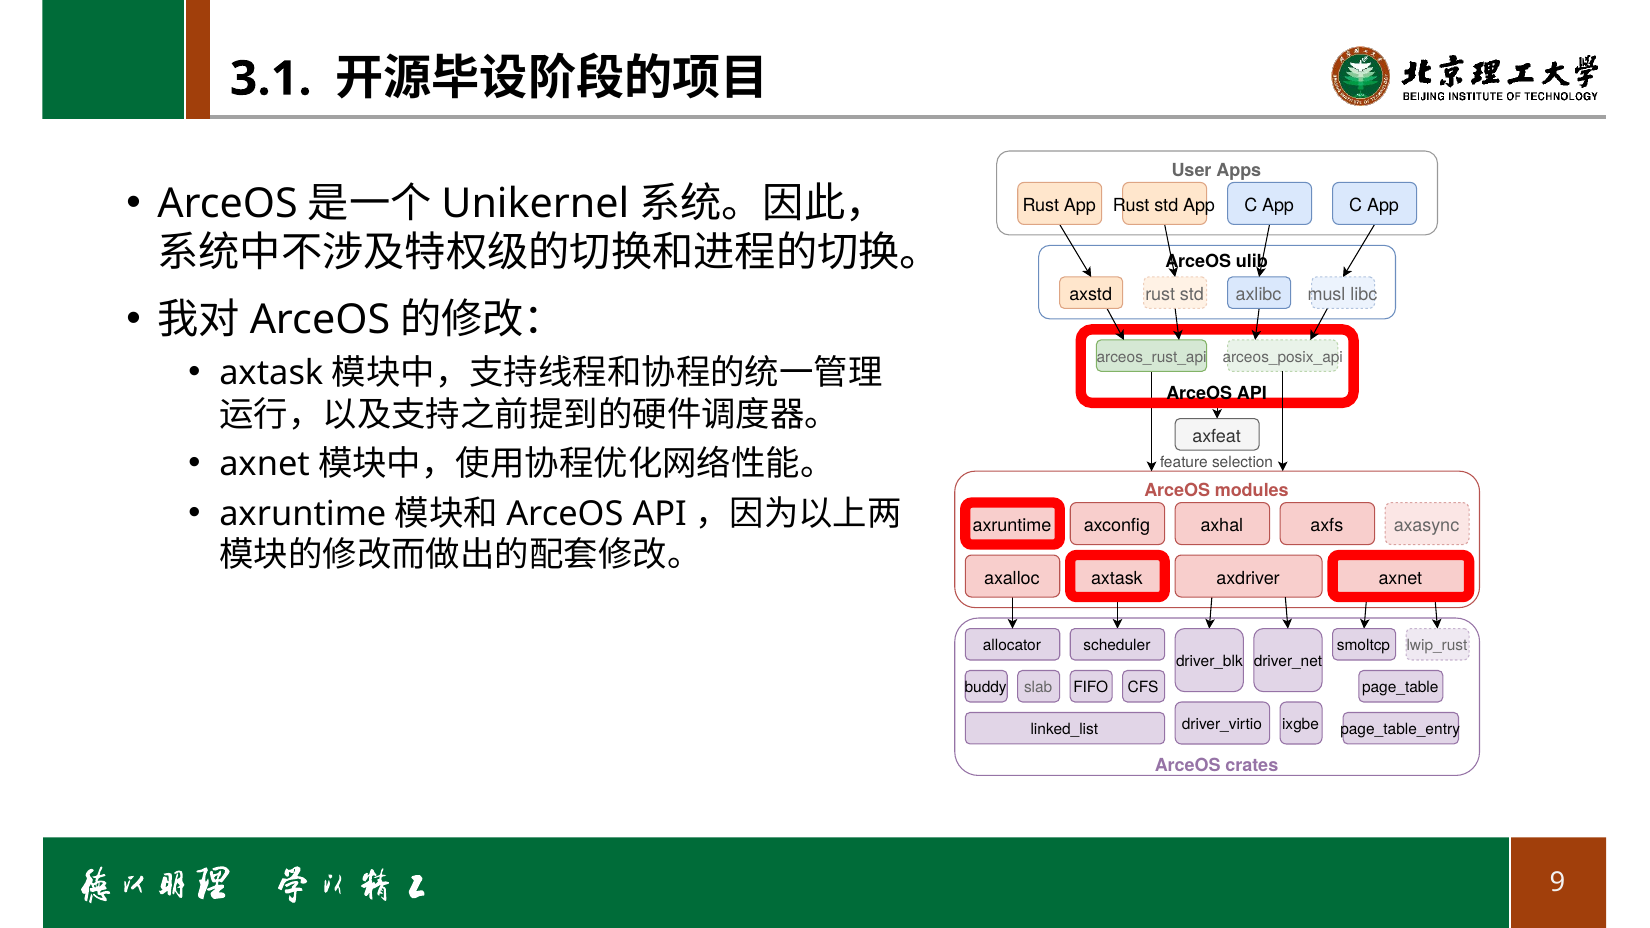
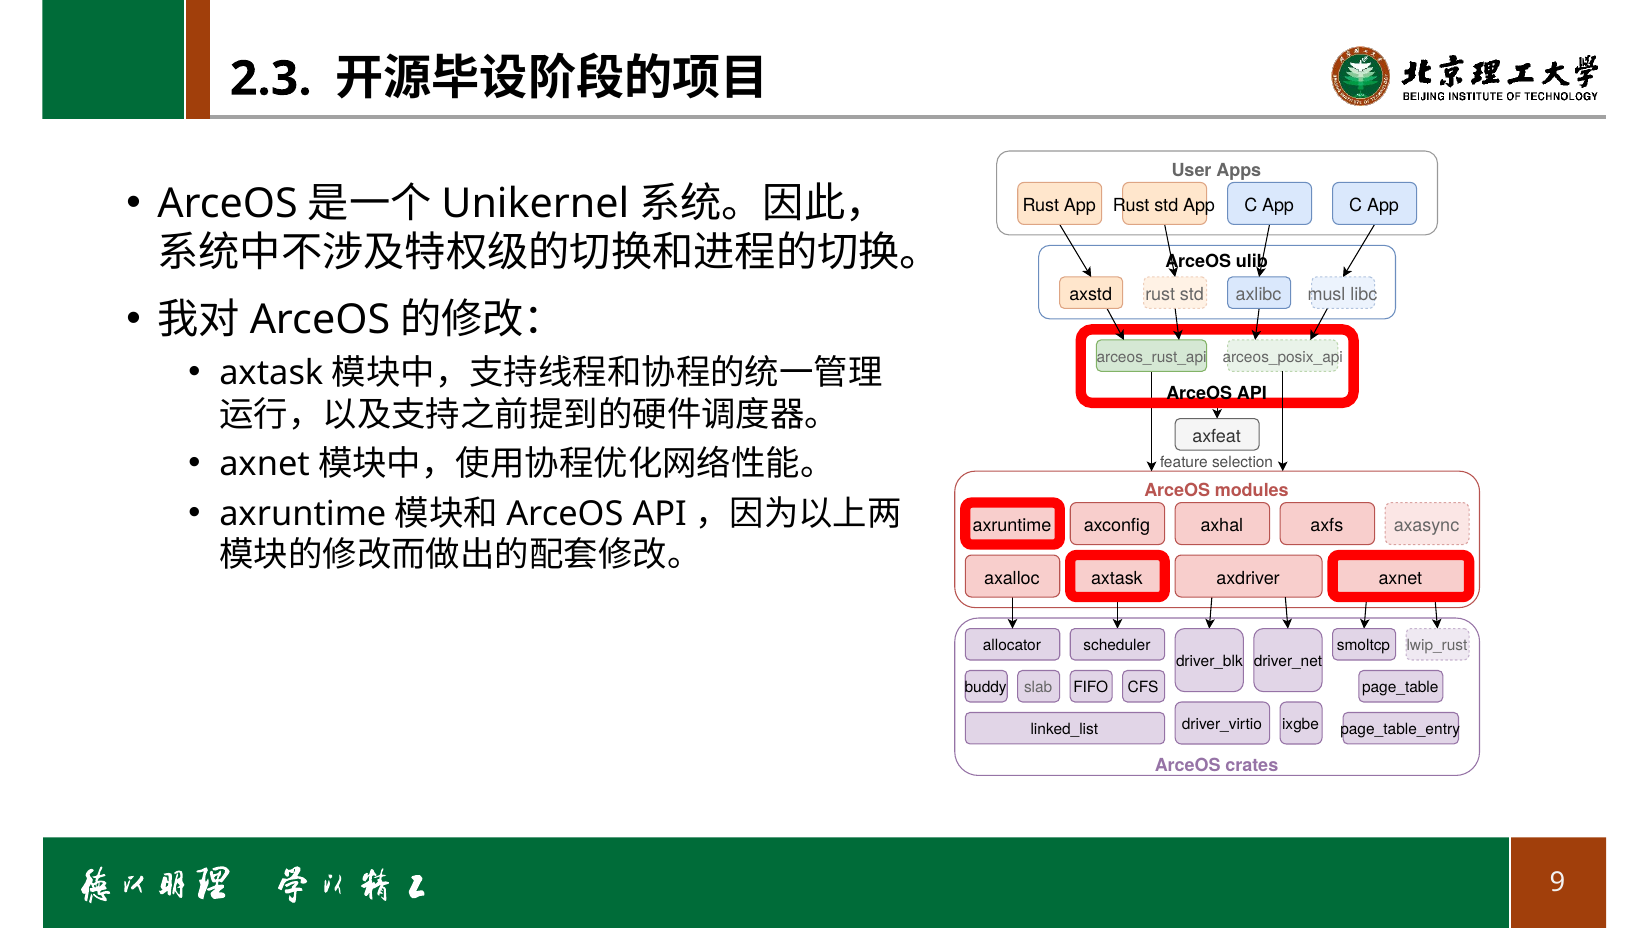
3.1: 3.1 -> 2.3
